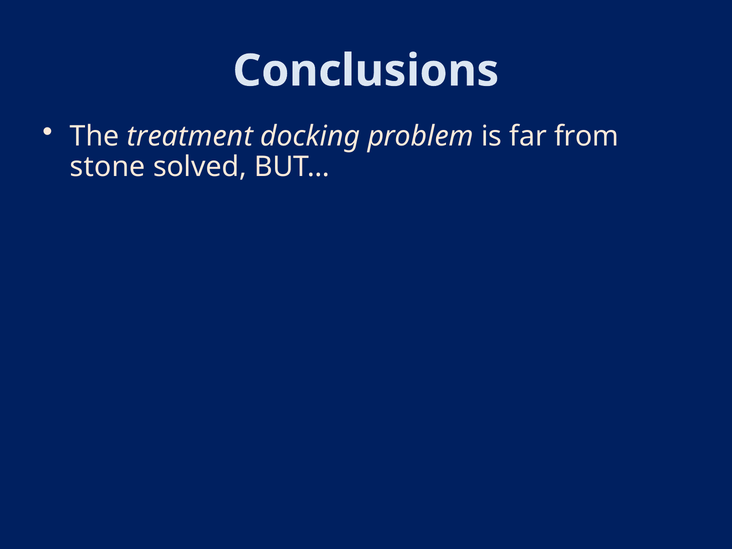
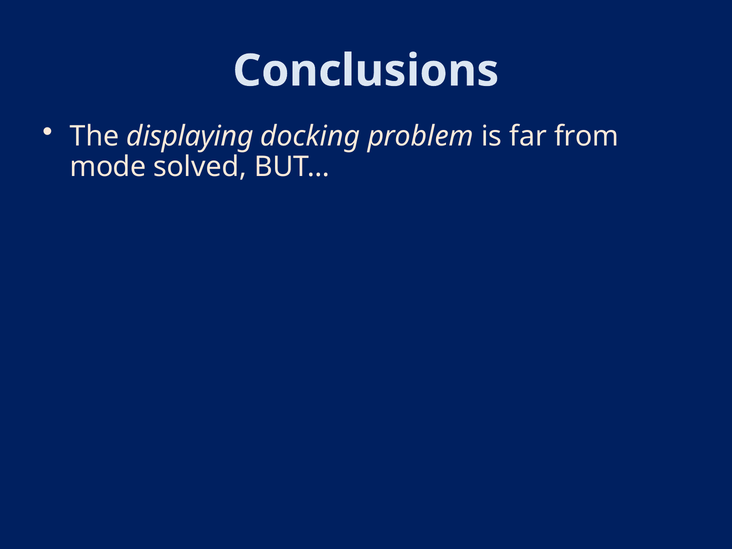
treatment: treatment -> displaying
stone: stone -> mode
